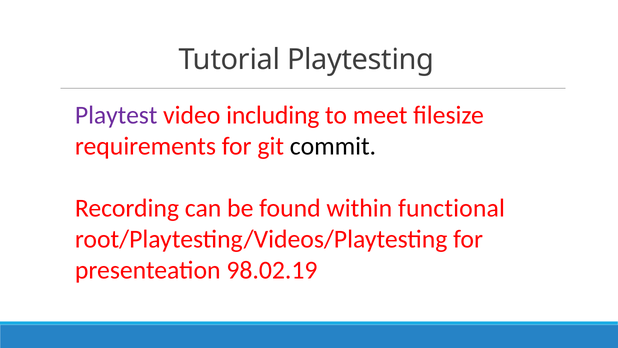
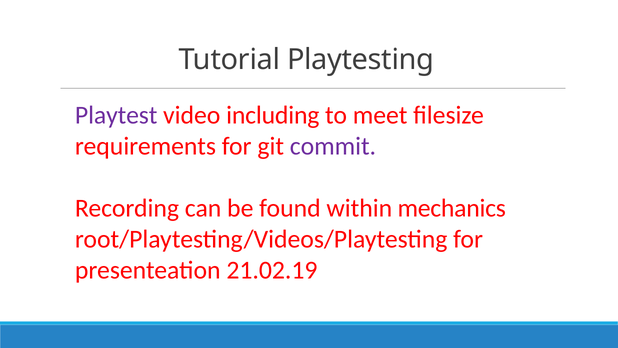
commit colour: black -> purple
functional: functional -> mechanics
98.02.19: 98.02.19 -> 21.02.19
